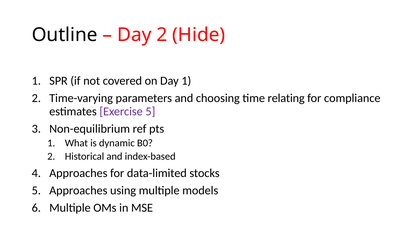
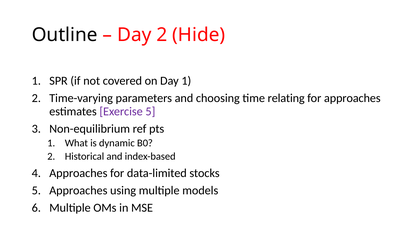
for compliance: compliance -> approaches
